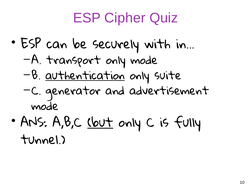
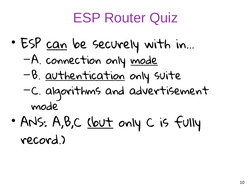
Cipher: Cipher -> Router
can underline: none -> present
transport: transport -> connection
mode at (144, 60) underline: none -> present
generator: generator -> algorithms
tunnel: tunnel -> record
